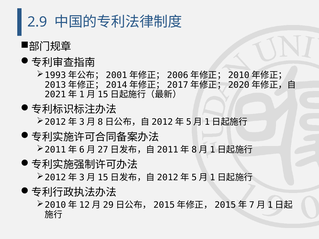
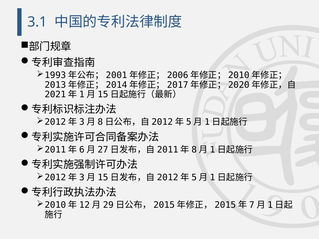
2.9: 2.9 -> 3.1
